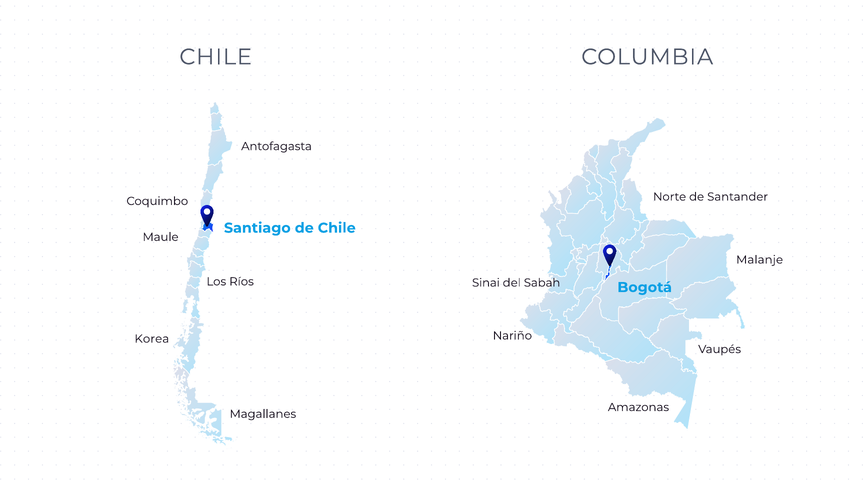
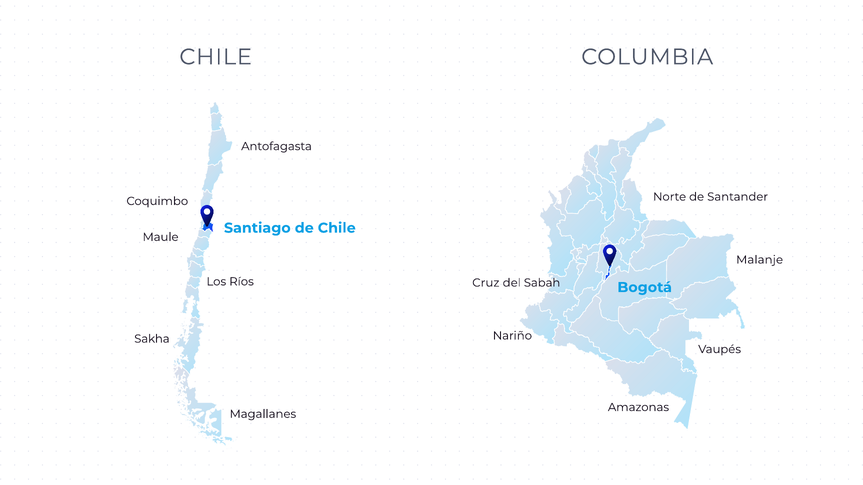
Sinai: Sinai -> Cruz
Korea: Korea -> Sakha
